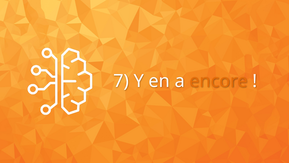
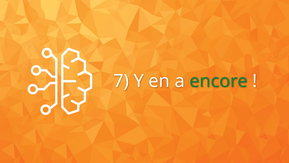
encore colour: orange -> green
